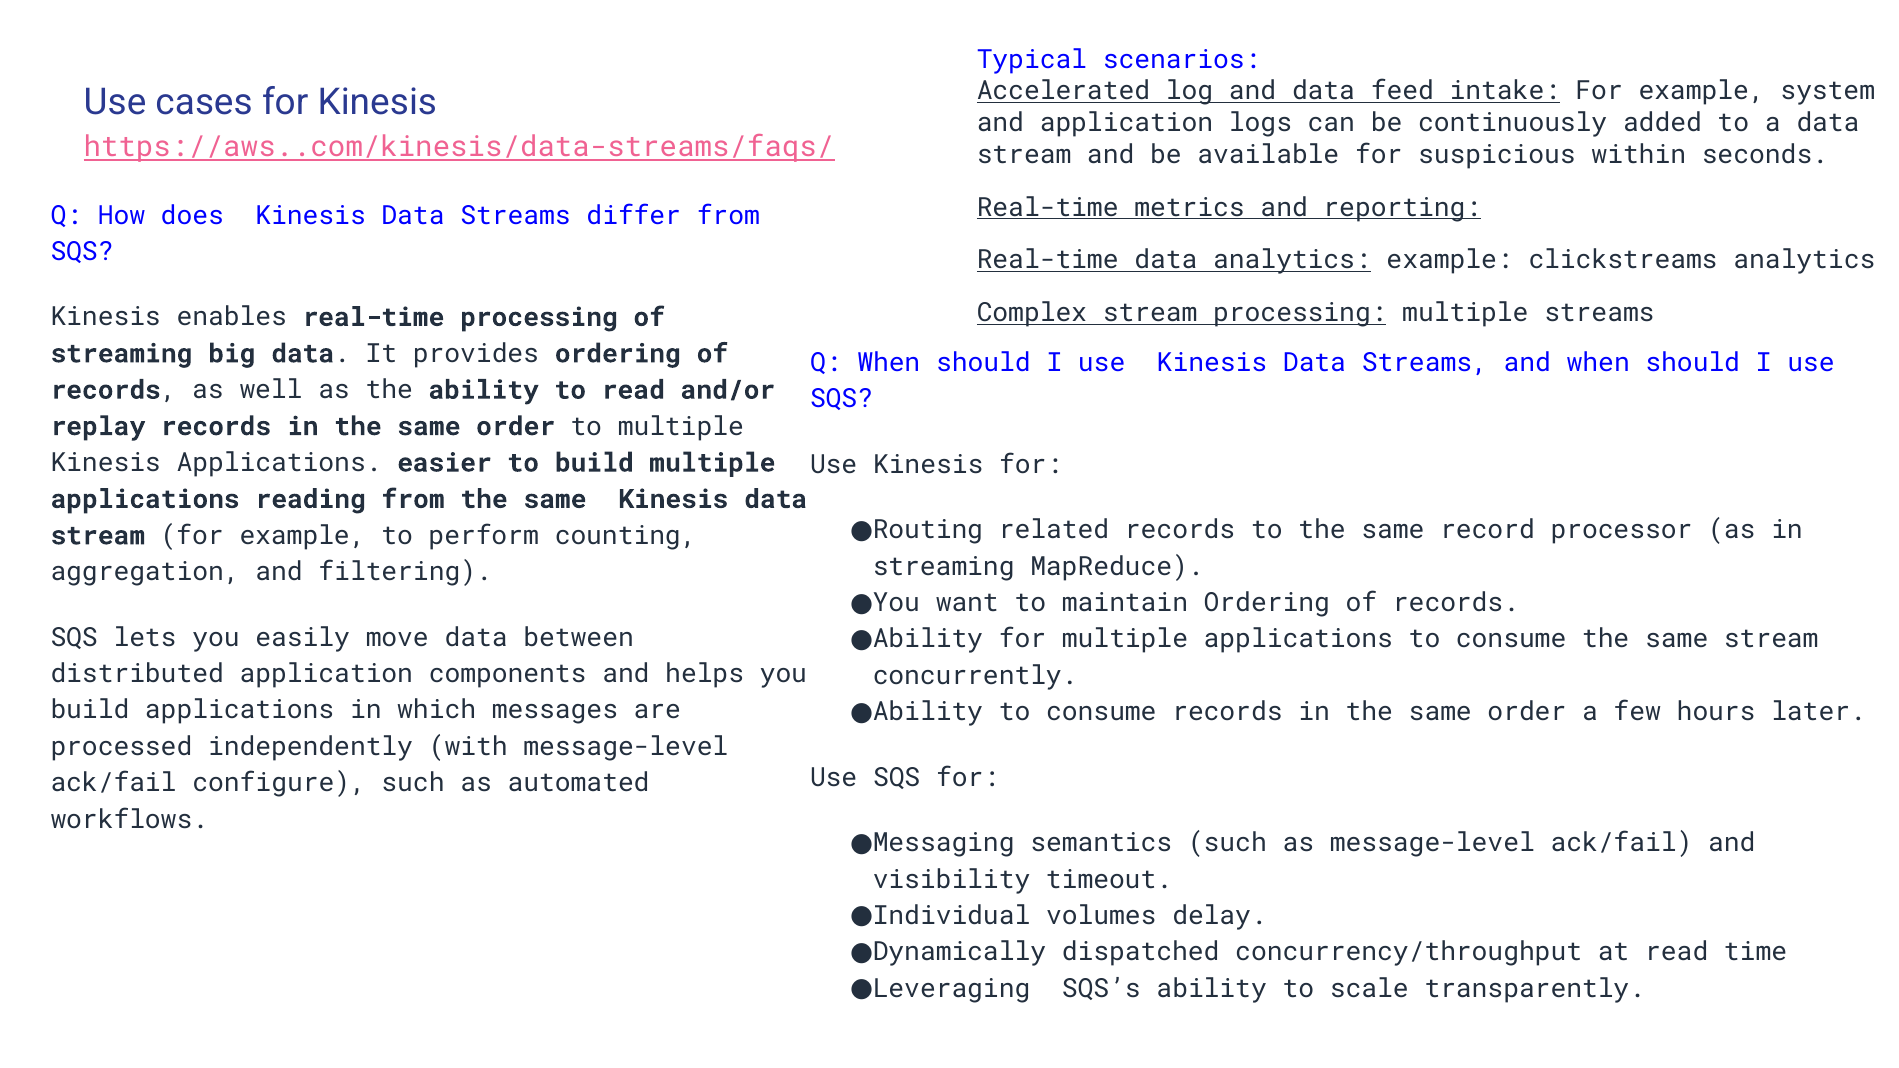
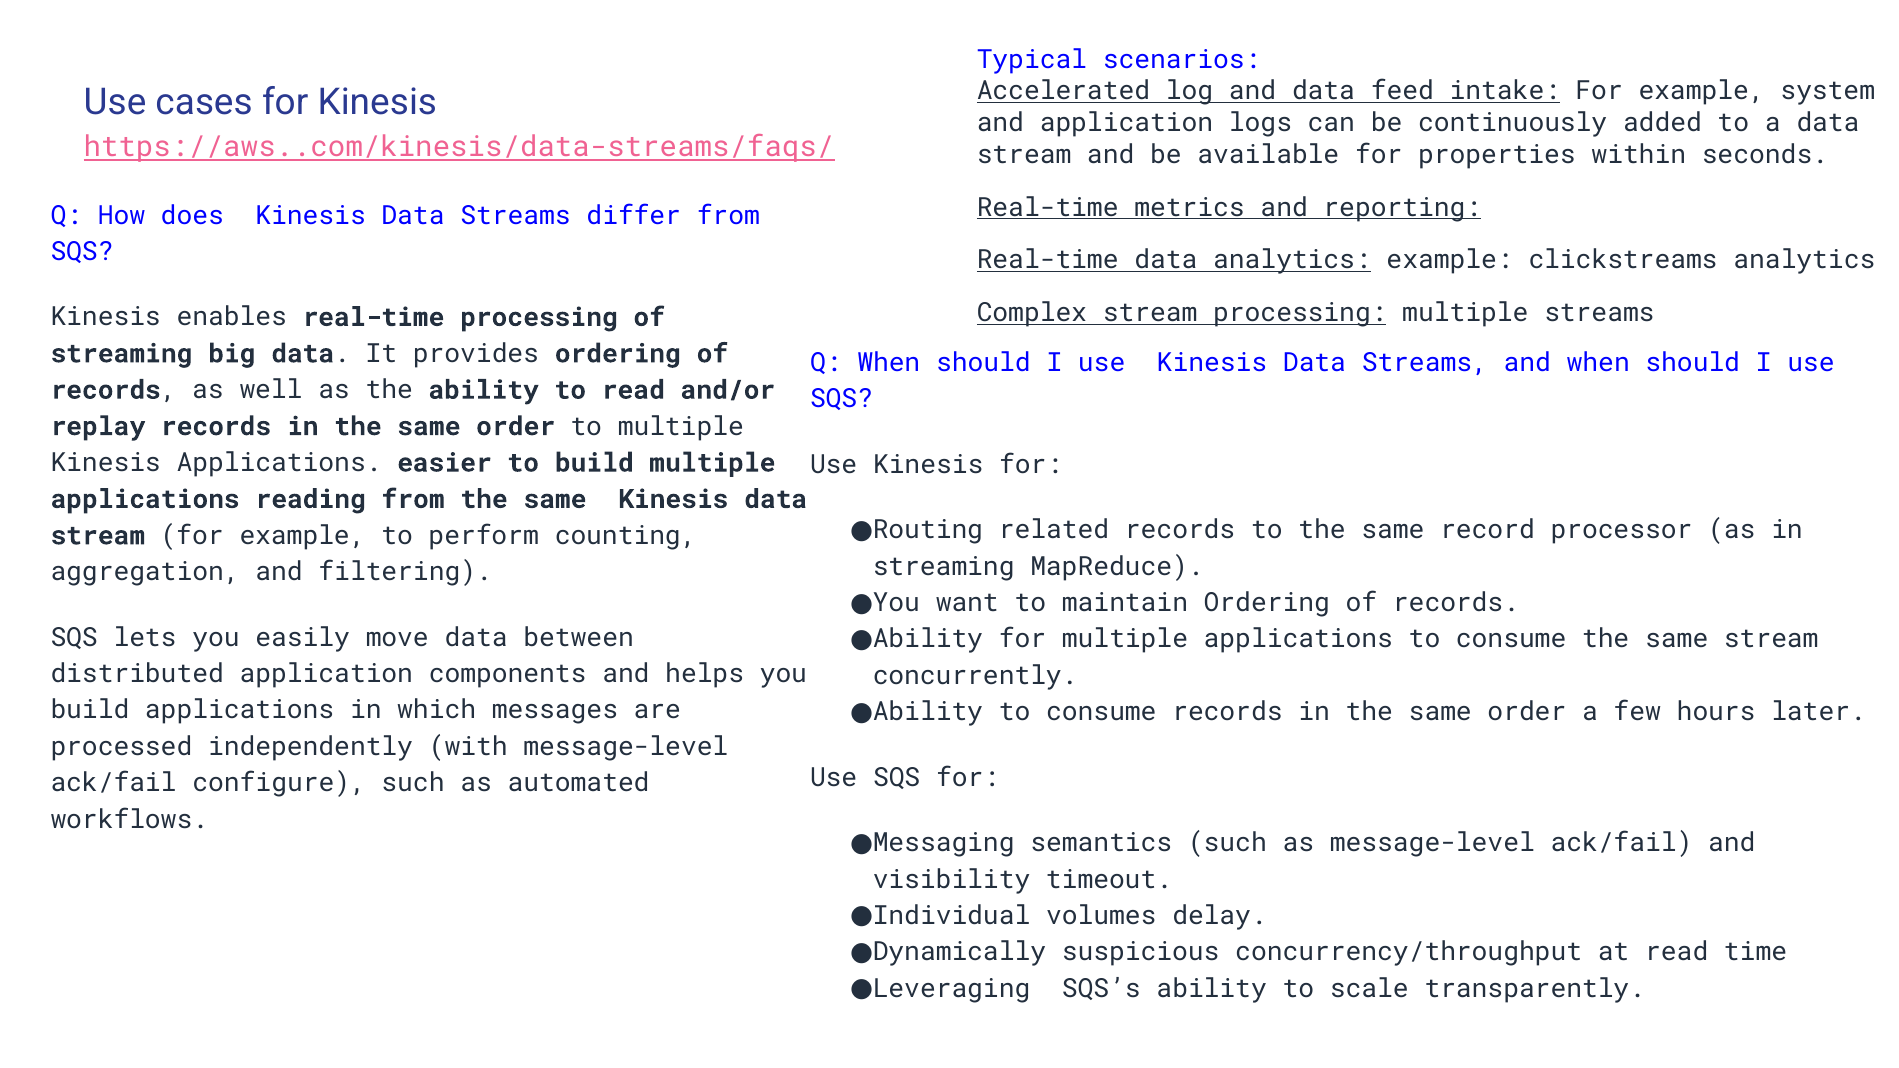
suspicious: suspicious -> properties
dispatched: dispatched -> suspicious
